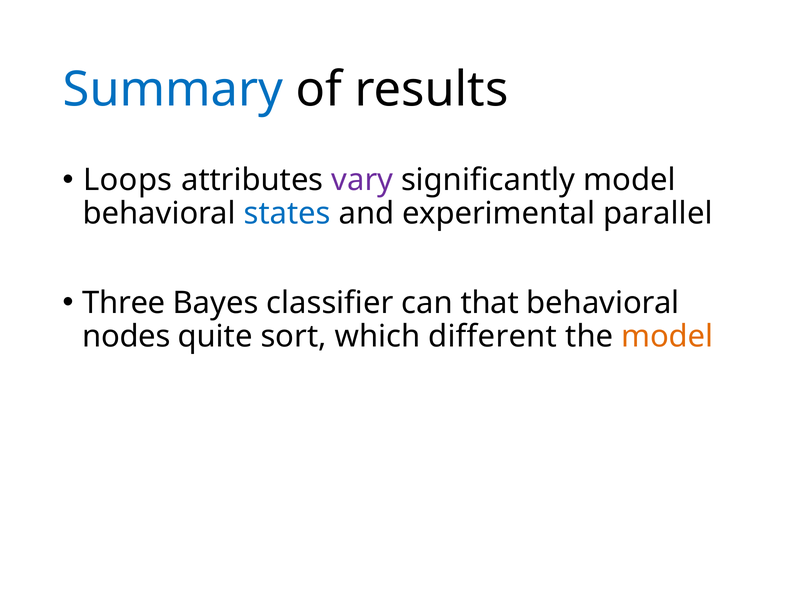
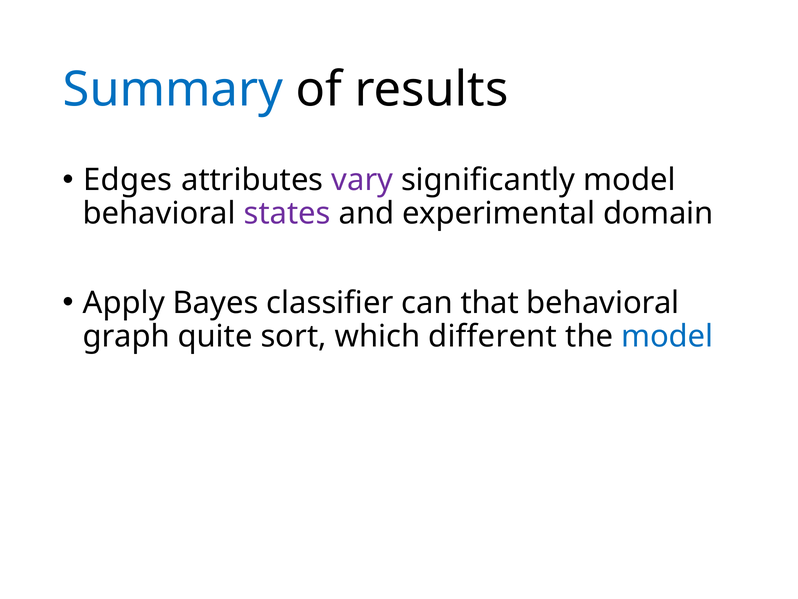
Loops: Loops -> Edges
states colour: blue -> purple
parallel: parallel -> domain
Three: Three -> Apply
nodes: nodes -> graph
model at (667, 336) colour: orange -> blue
